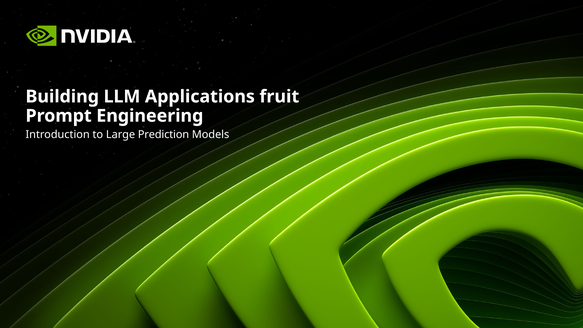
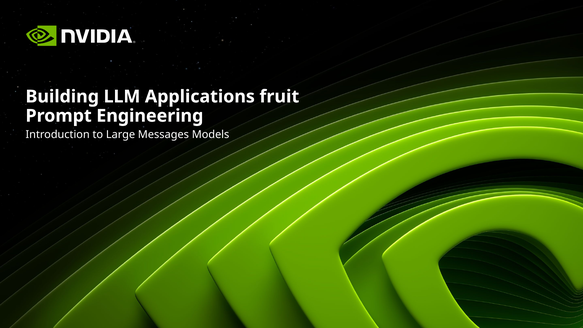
Prediction: Prediction -> Messages
